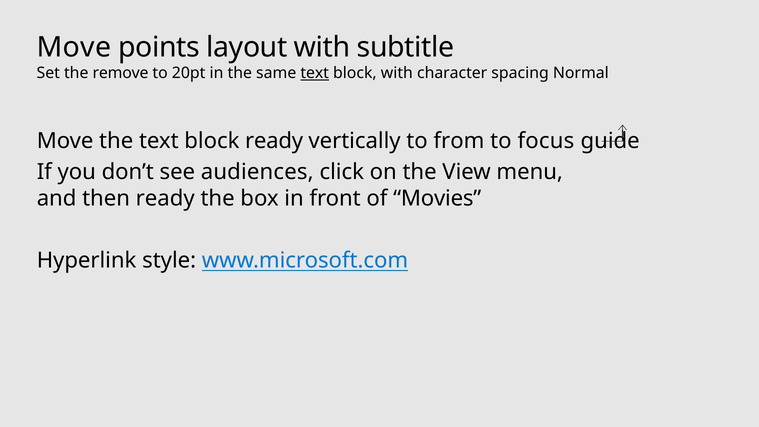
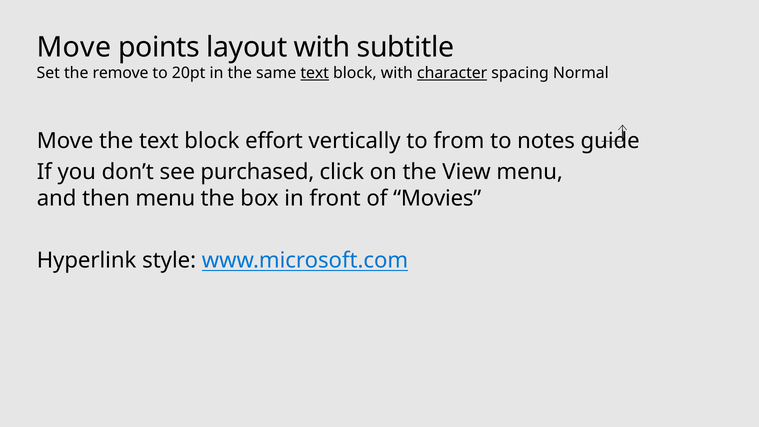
character underline: none -> present
block ready: ready -> effort
focus: focus -> notes
audiences: audiences -> purchased
then ready: ready -> menu
